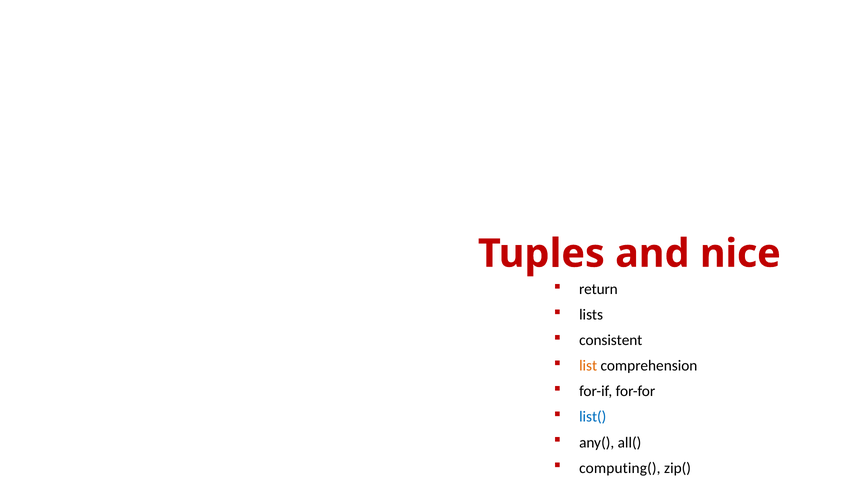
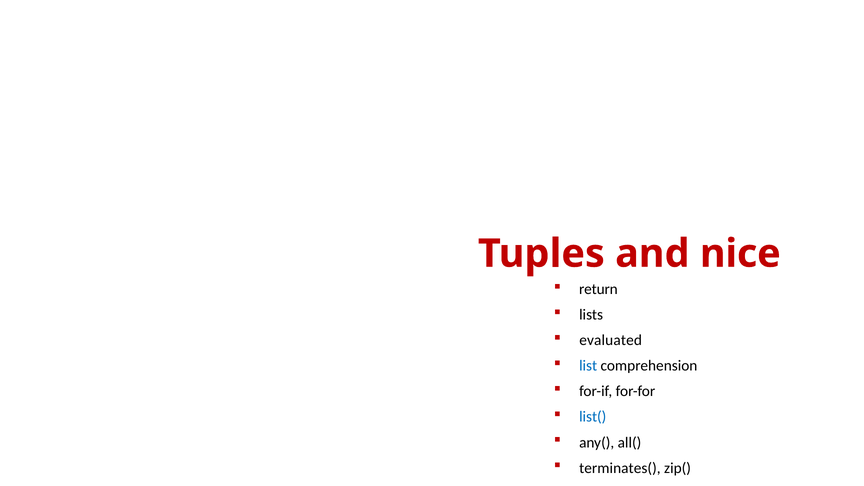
consistent: consistent -> evaluated
list colour: orange -> blue
computing(: computing( -> terminates(
